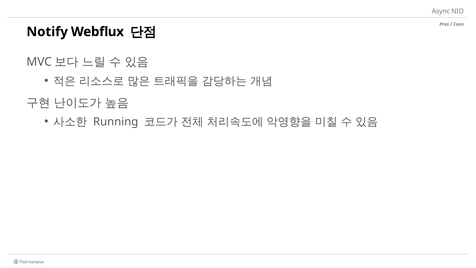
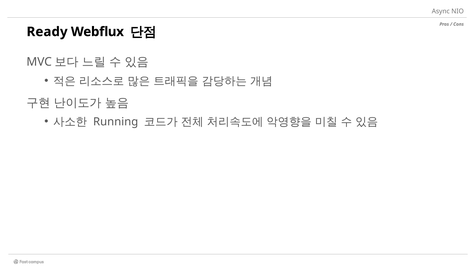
Notify: Notify -> Ready
